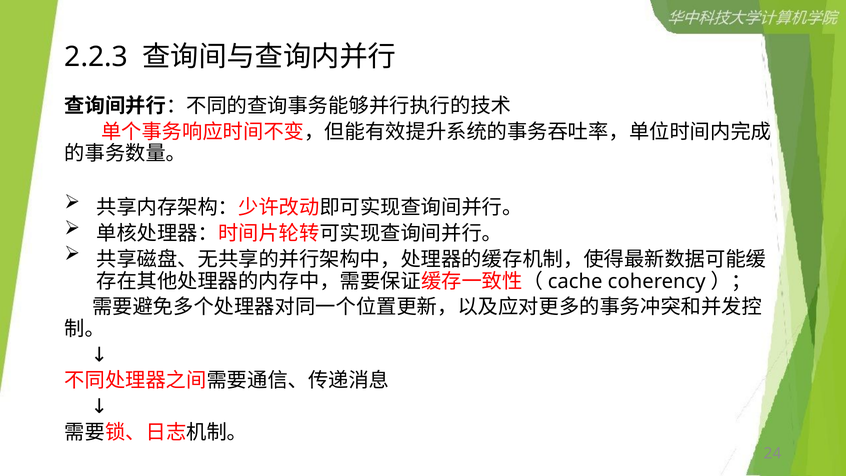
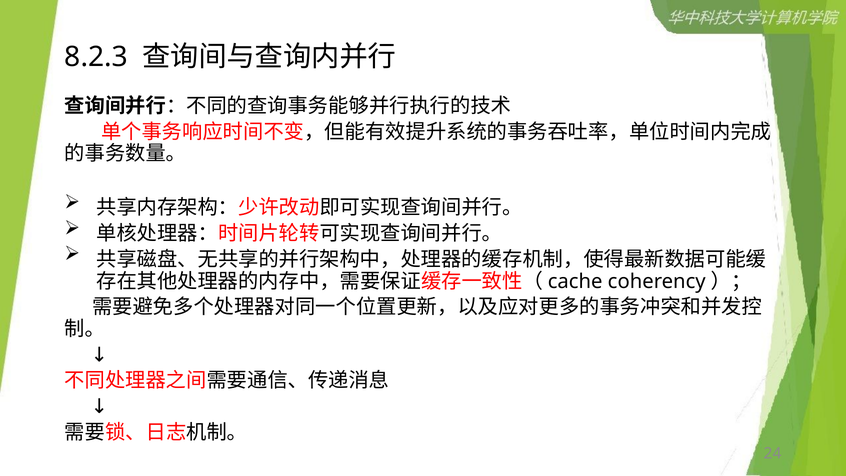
2.2.3: 2.2.3 -> 8.2.3
